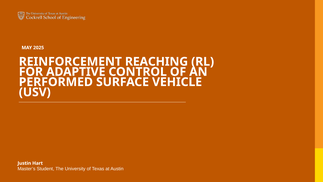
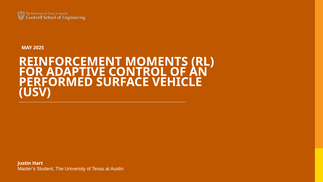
REACHING: REACHING -> MOMENTS
